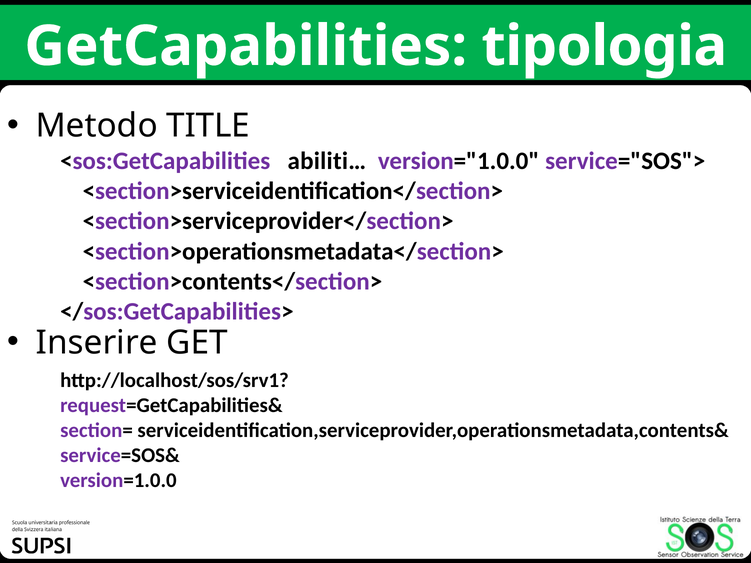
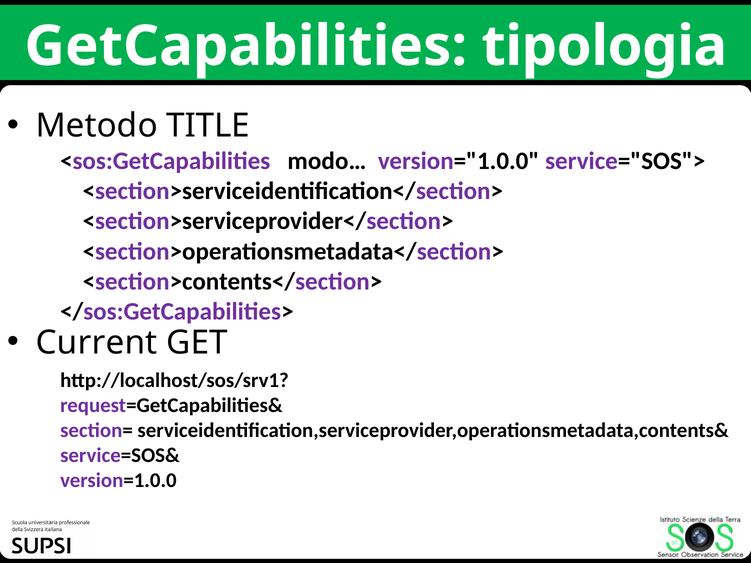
abiliti…: abiliti… -> modo…
Inserire: Inserire -> Current
